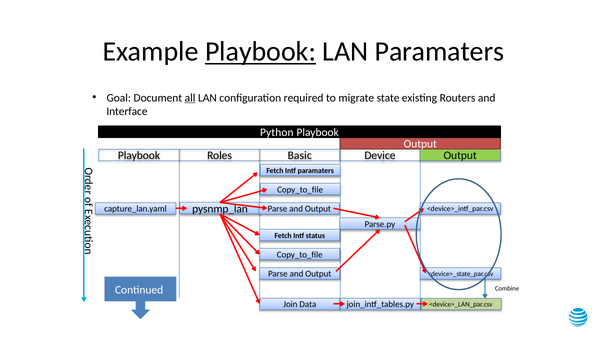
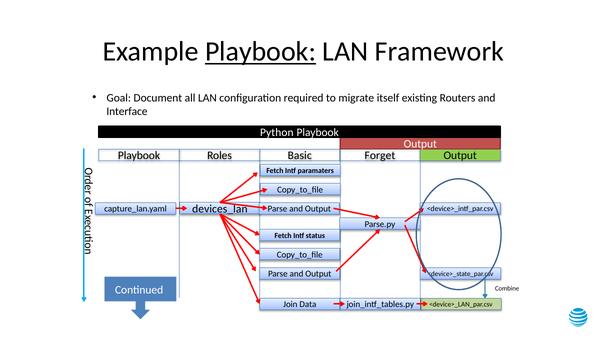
LAN Paramaters: Paramaters -> Framework
all underline: present -> none
state: state -> itself
Device: Device -> Forget
pysnmp_lan: pysnmp_lan -> devices_lan
